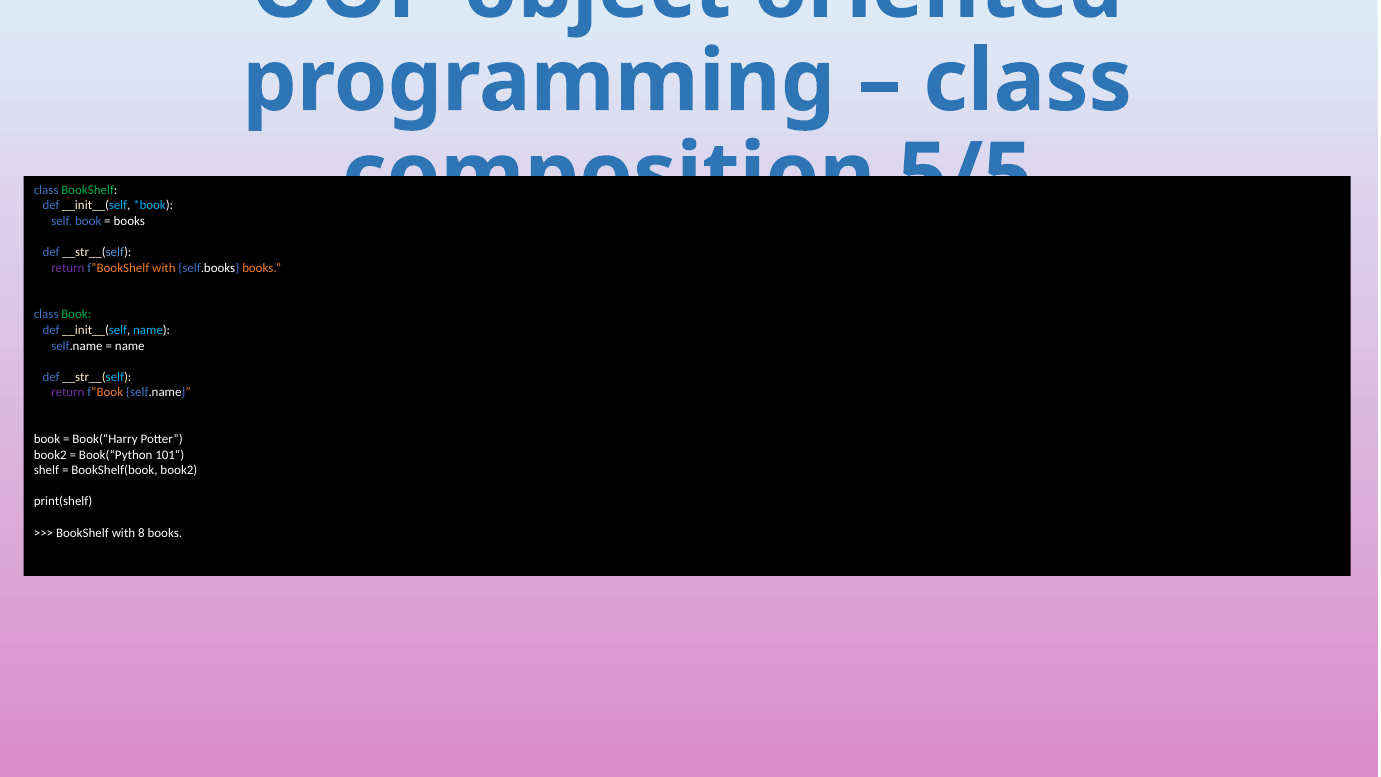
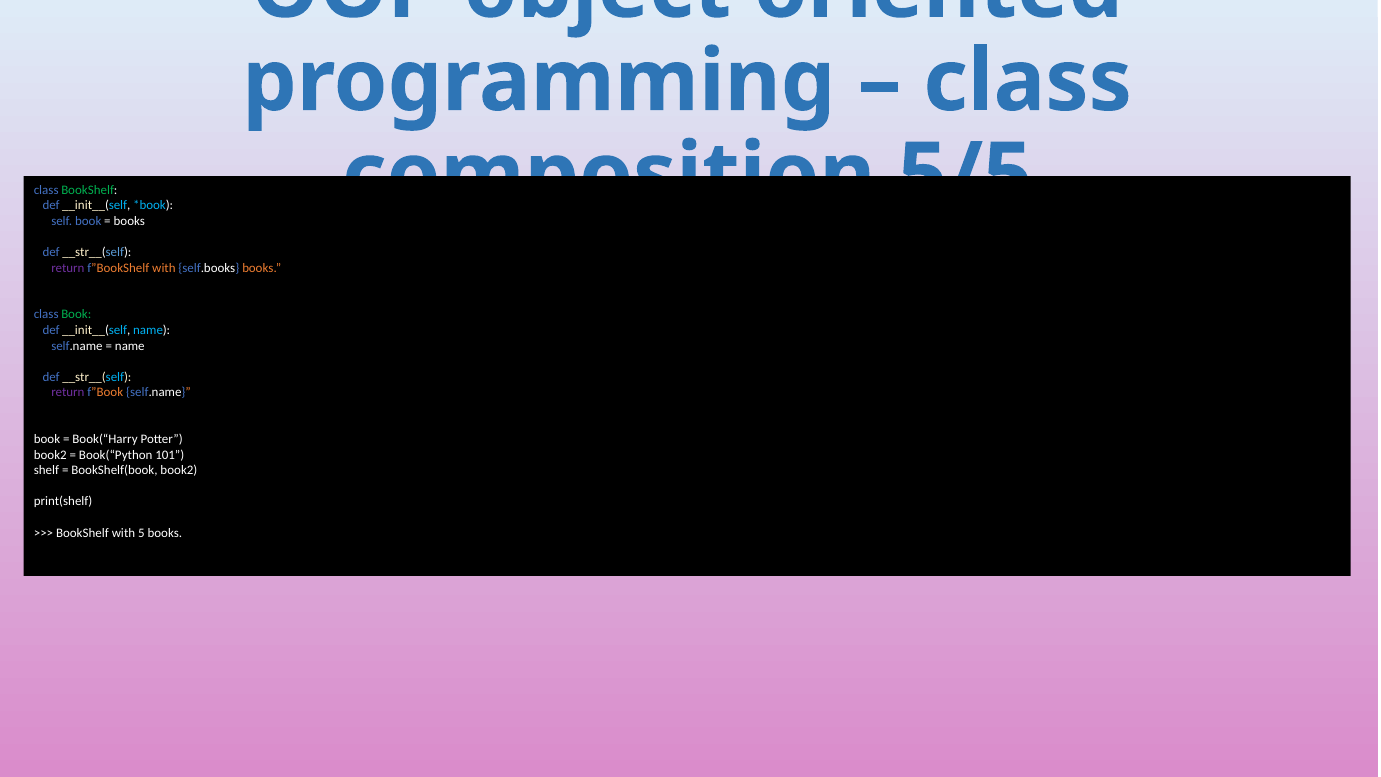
8: 8 -> 5
